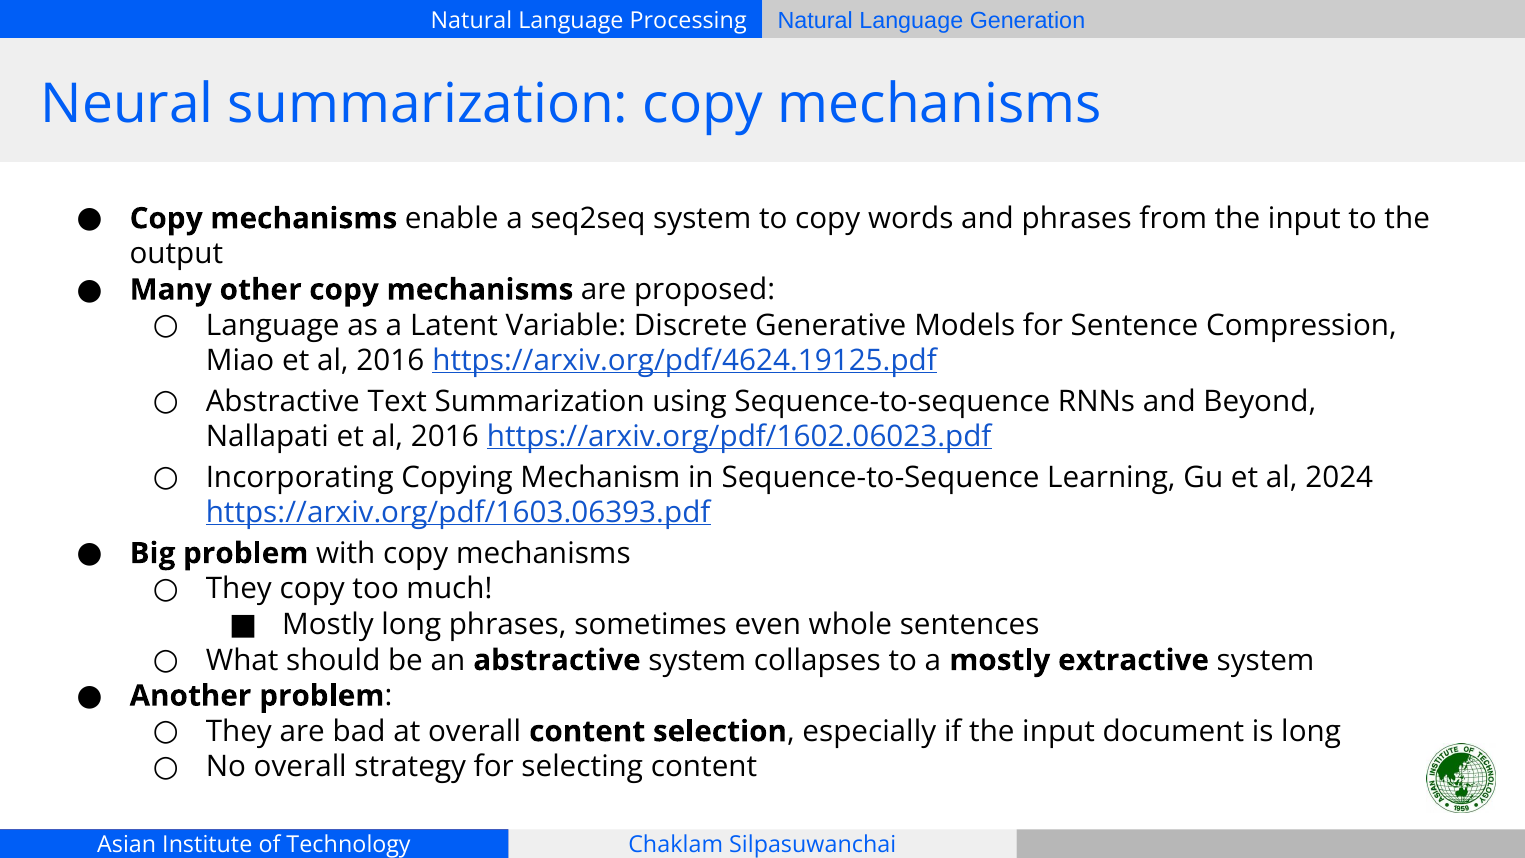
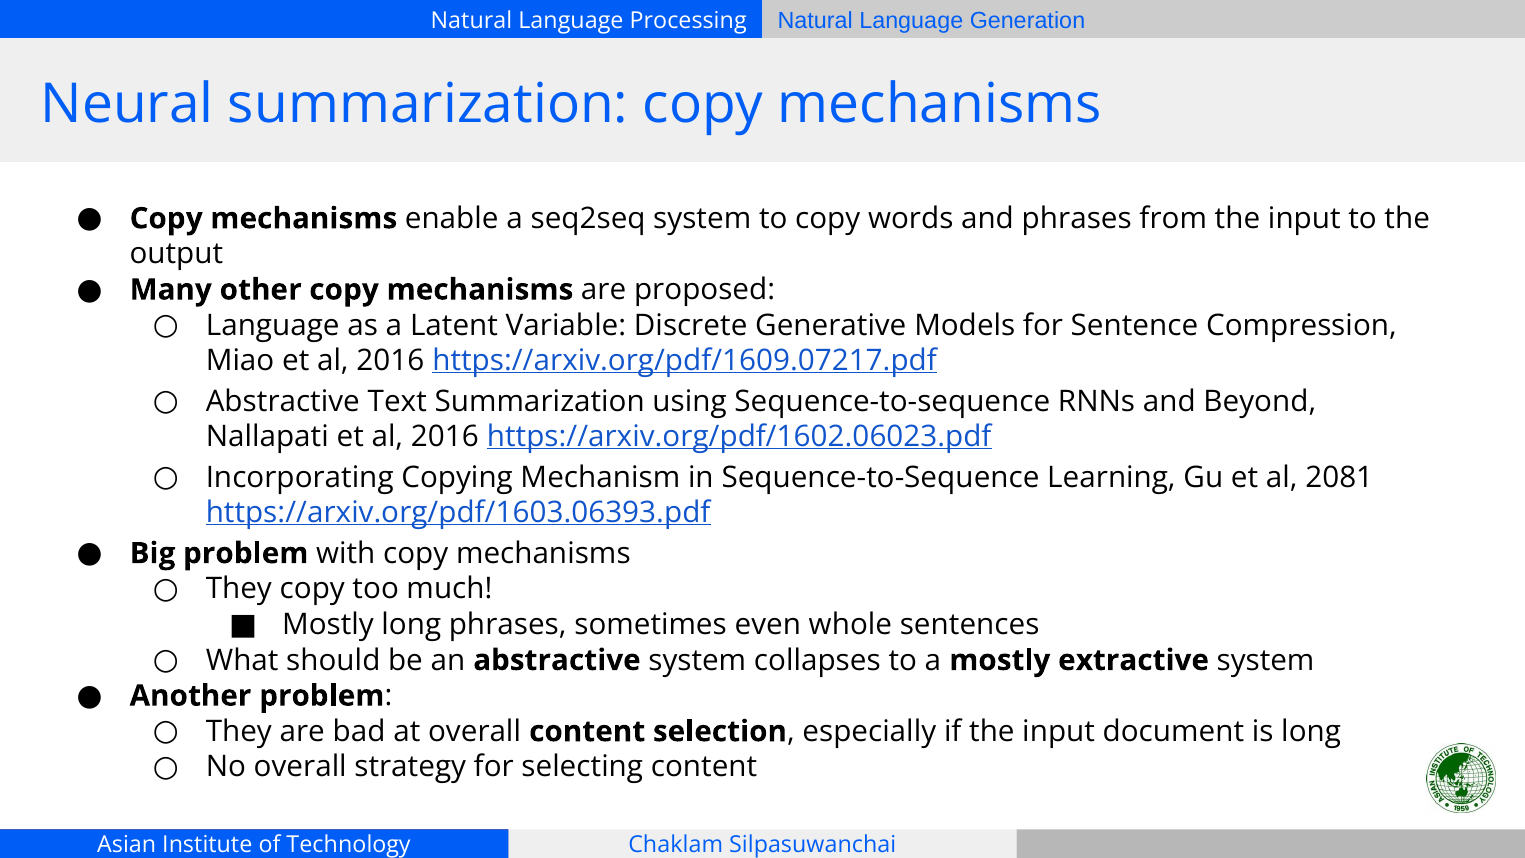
https://arxiv.org/pdf/4624.19125.pdf: https://arxiv.org/pdf/4624.19125.pdf -> https://arxiv.org/pdf/1609.07217.pdf
2024: 2024 -> 2081
